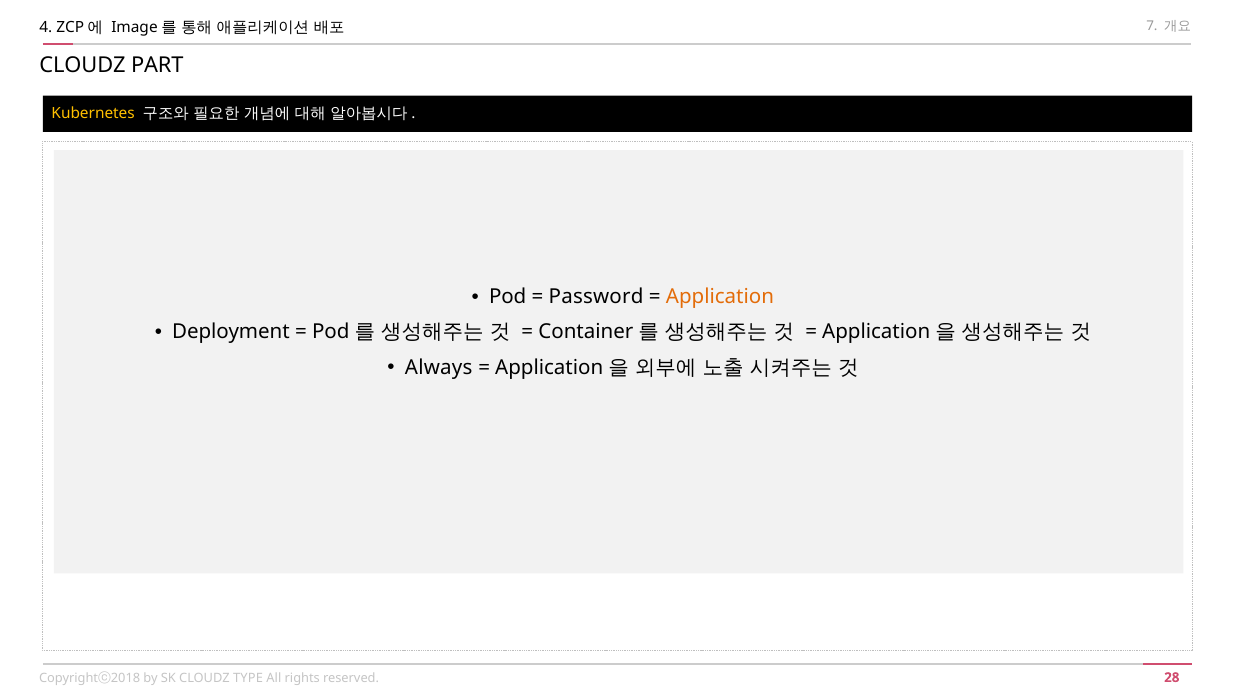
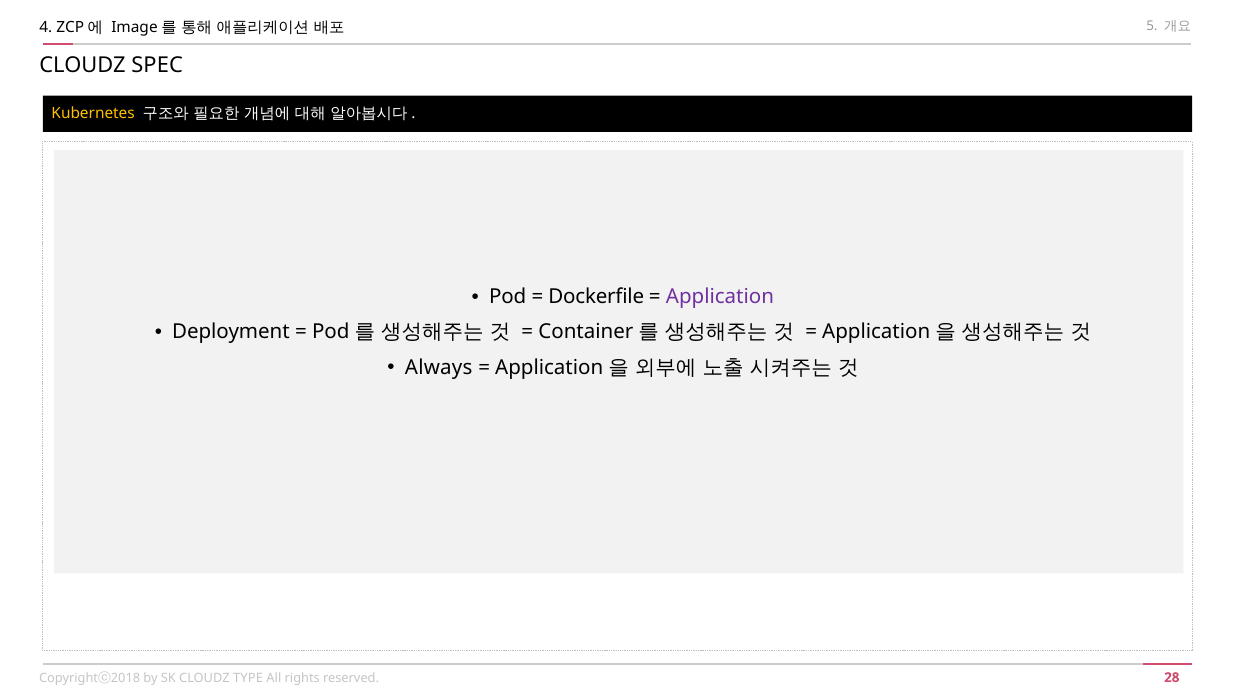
7: 7 -> 5
PART: PART -> SPEC
Password: Password -> Dockerfile
Application colour: orange -> purple
